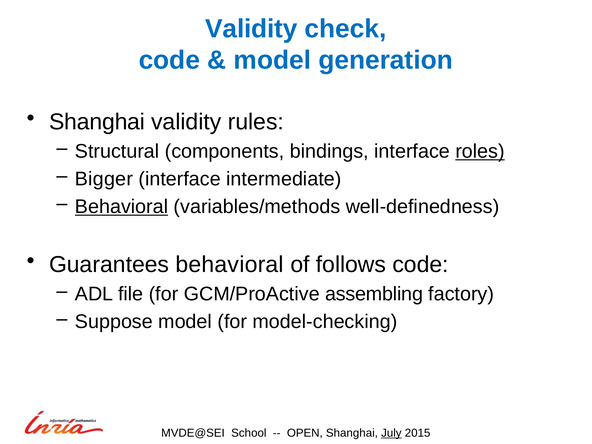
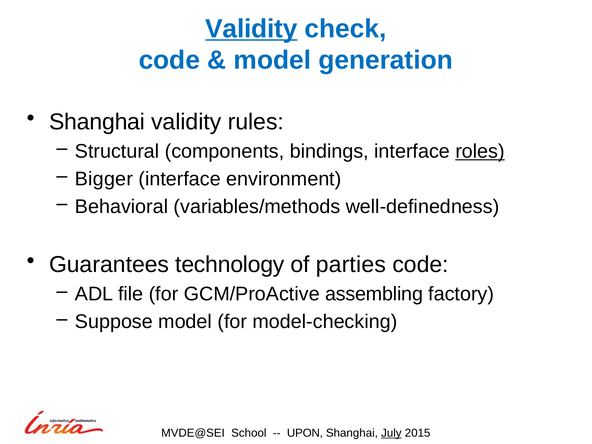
Validity at (251, 29) underline: none -> present
intermediate: intermediate -> environment
Behavioral at (122, 207) underline: present -> none
Guarantees behavioral: behavioral -> technology
follows: follows -> parties
OPEN: OPEN -> UPON
